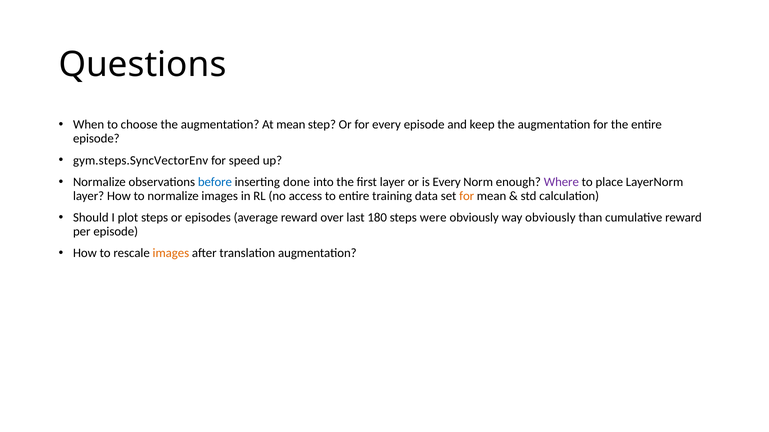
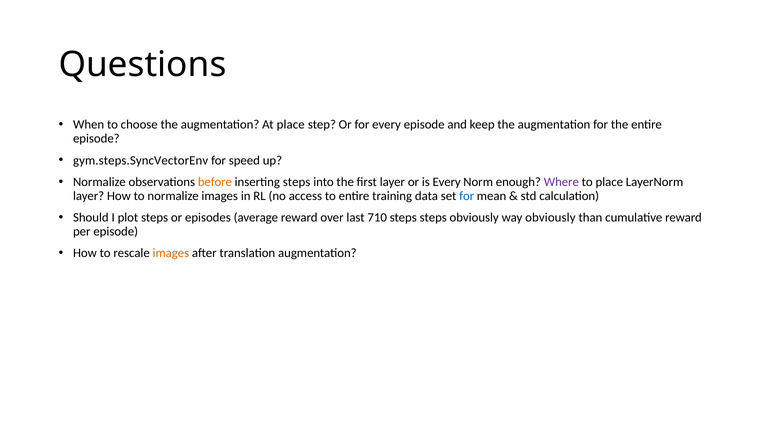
At mean: mean -> place
before colour: blue -> orange
inserting done: done -> steps
for at (467, 196) colour: orange -> blue
180: 180 -> 710
steps were: were -> steps
